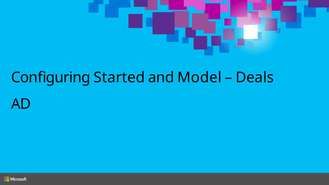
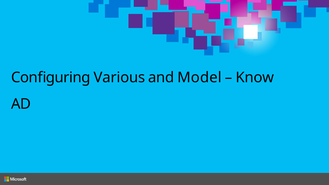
Started: Started -> Various
Deals: Deals -> Know
